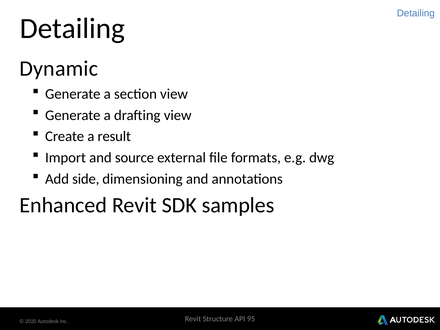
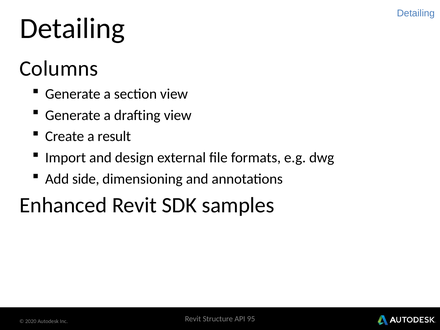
Dynamic: Dynamic -> Columns
source: source -> design
